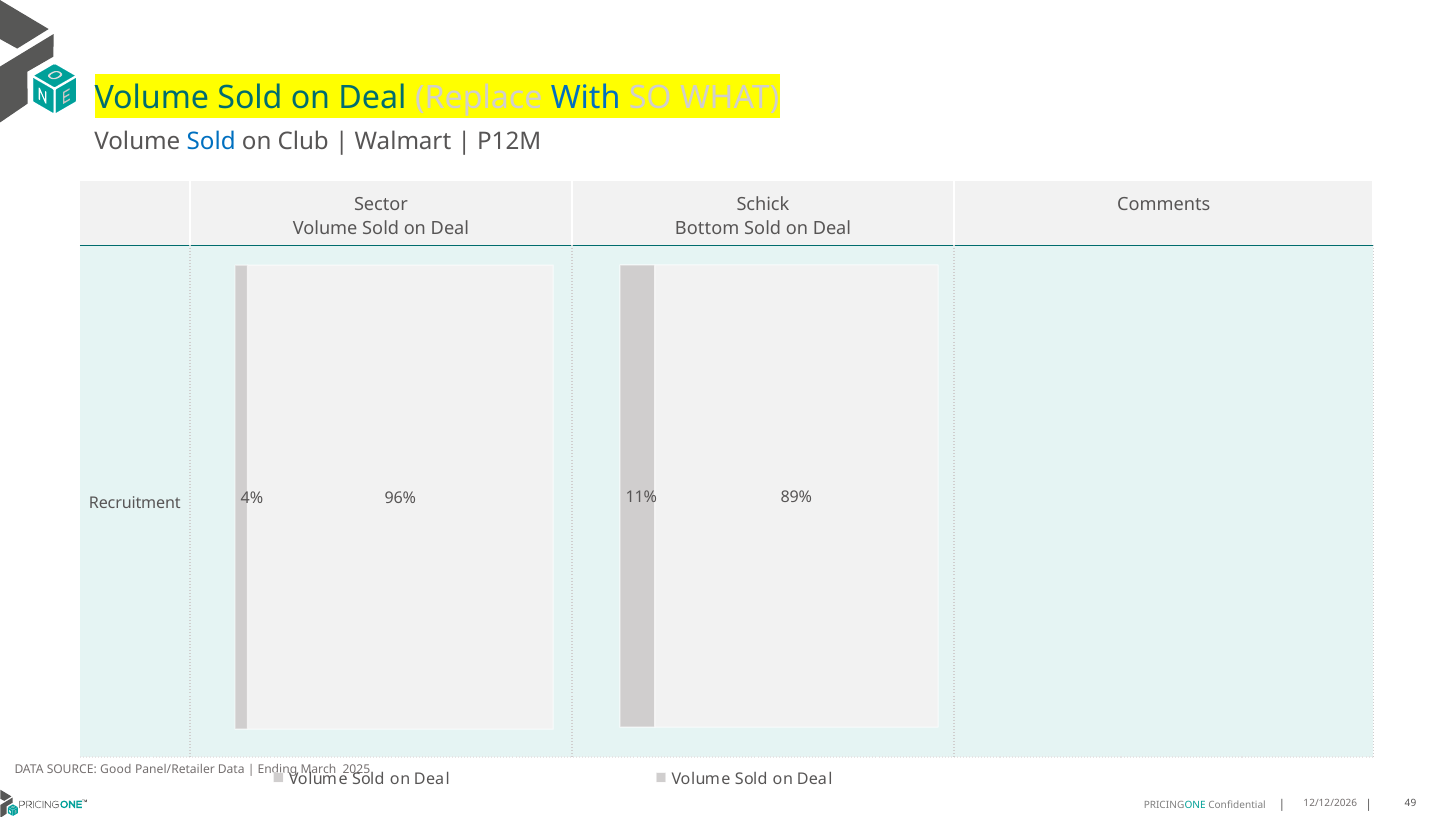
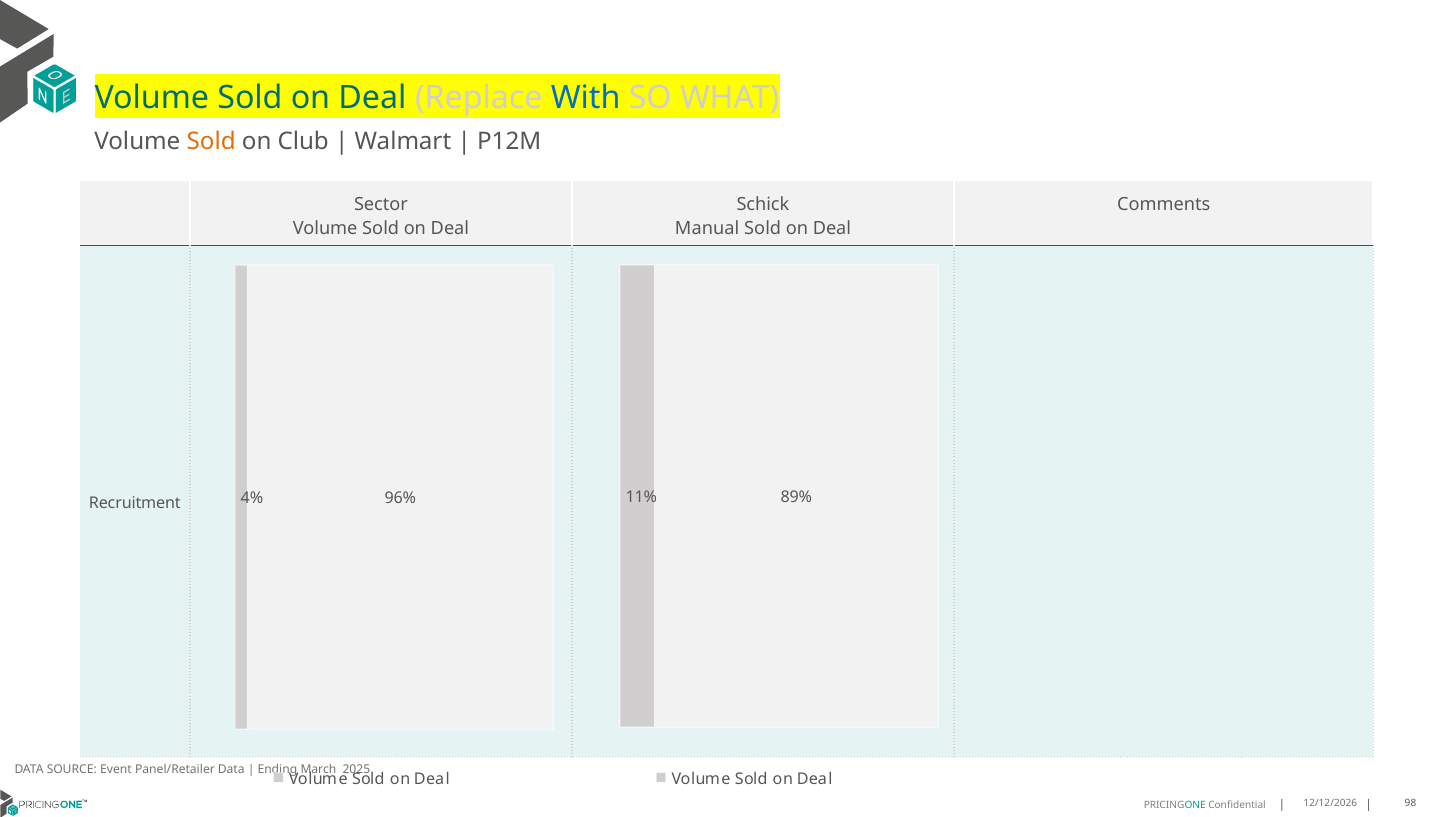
Sold at (211, 142) colour: blue -> orange
Bottom: Bottom -> Manual
Good: Good -> Event
49: 49 -> 98
